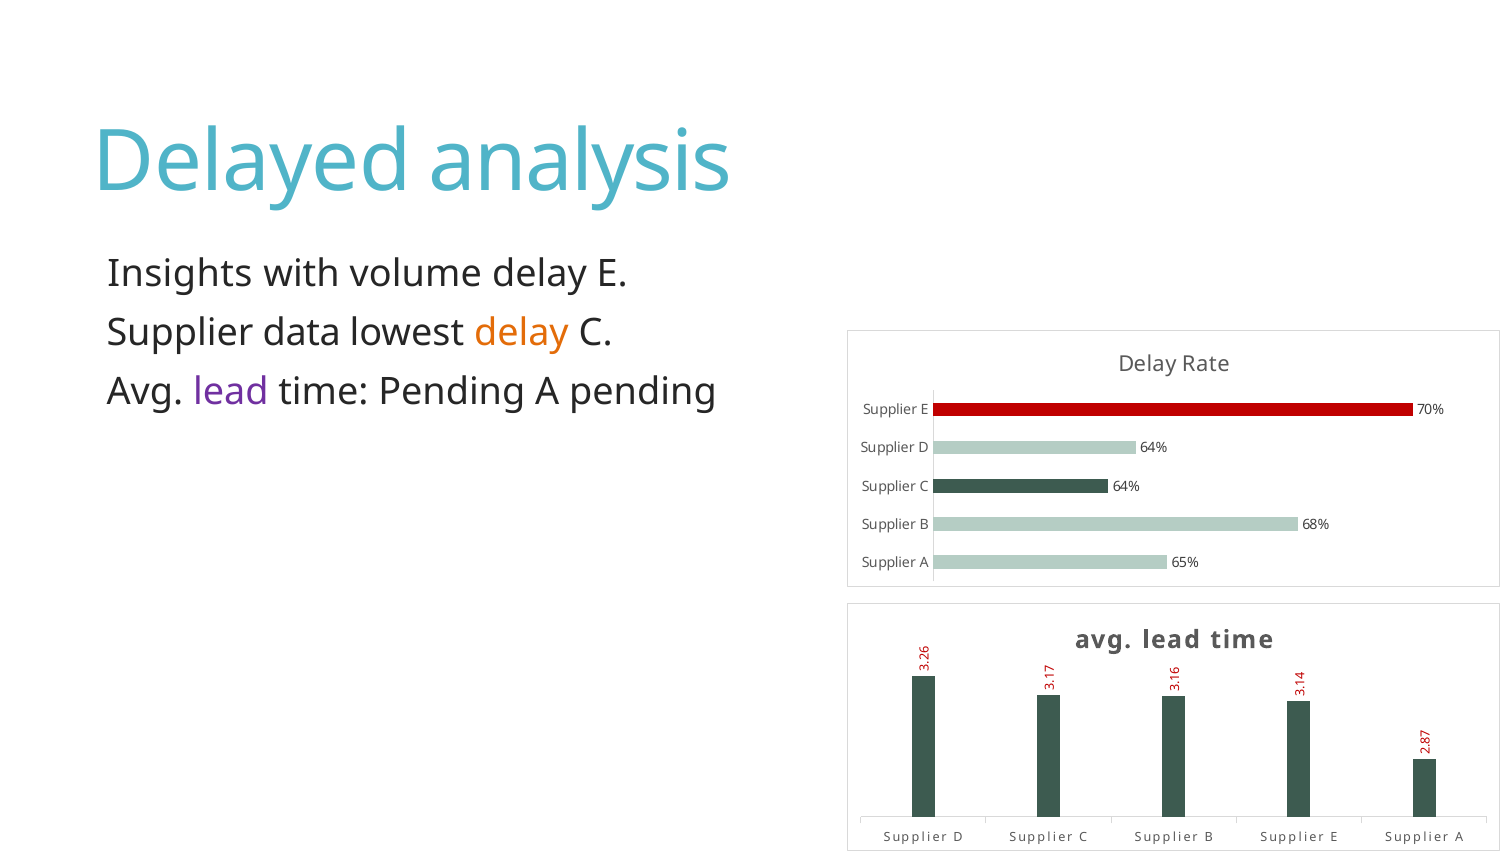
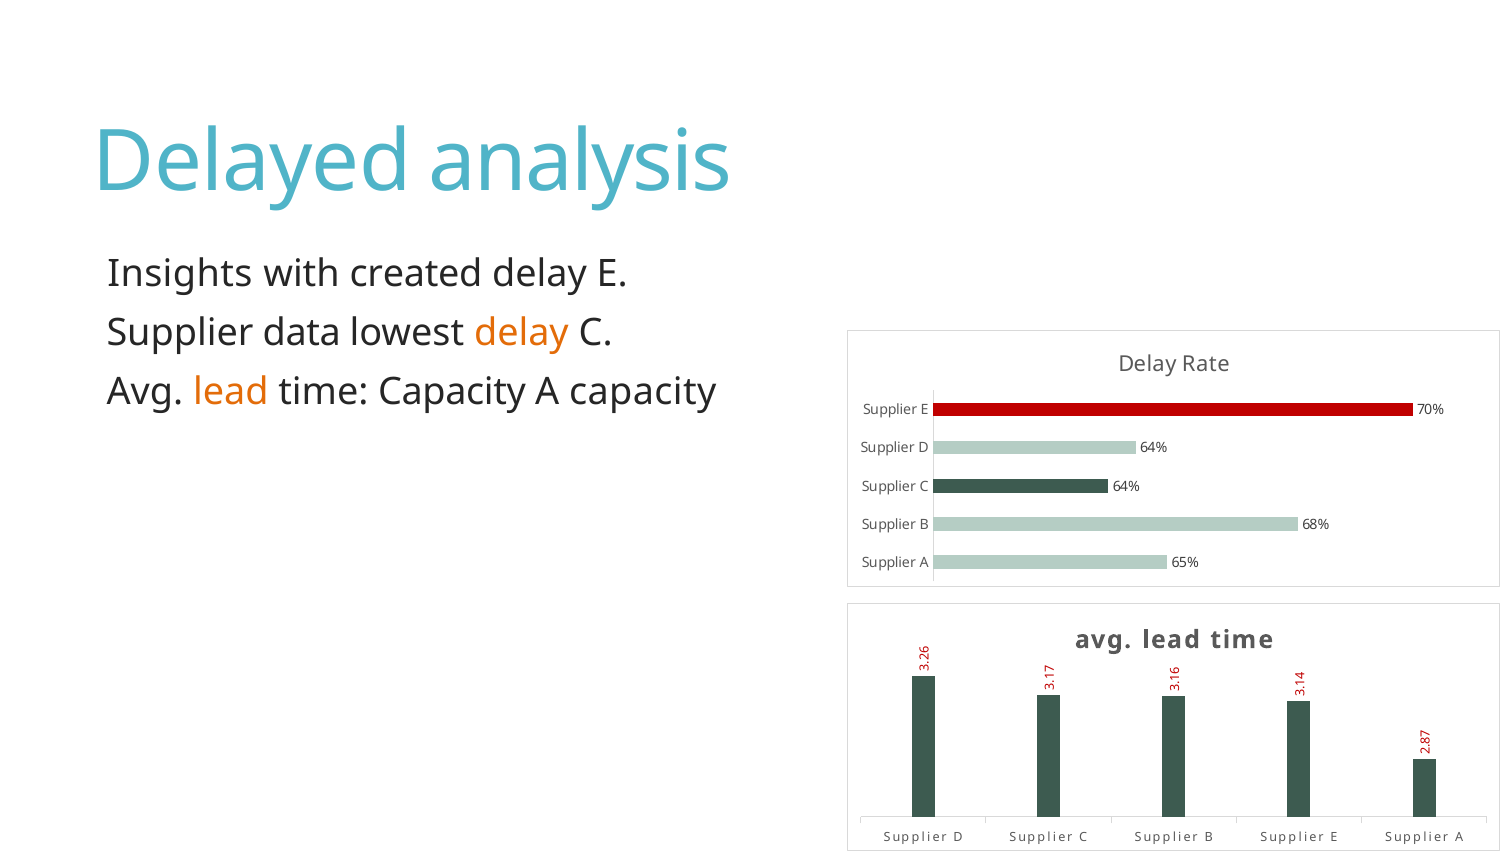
volume: volume -> created
lead at (231, 392) colour: purple -> orange
time Pending: Pending -> Capacity
A pending: pending -> capacity
